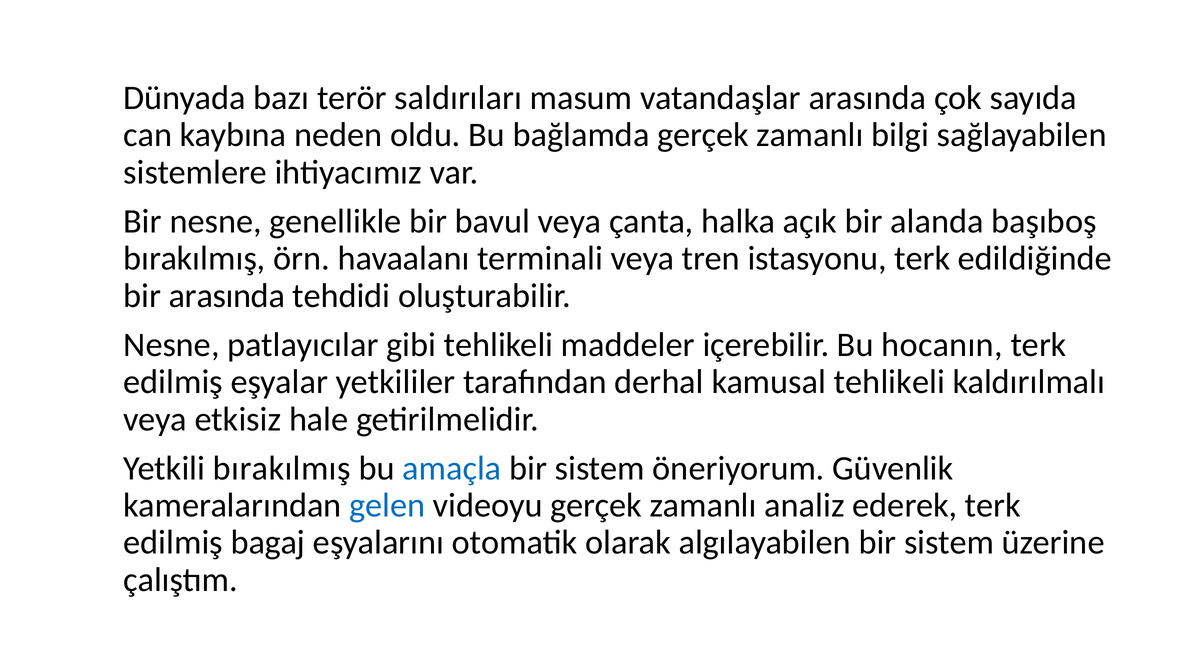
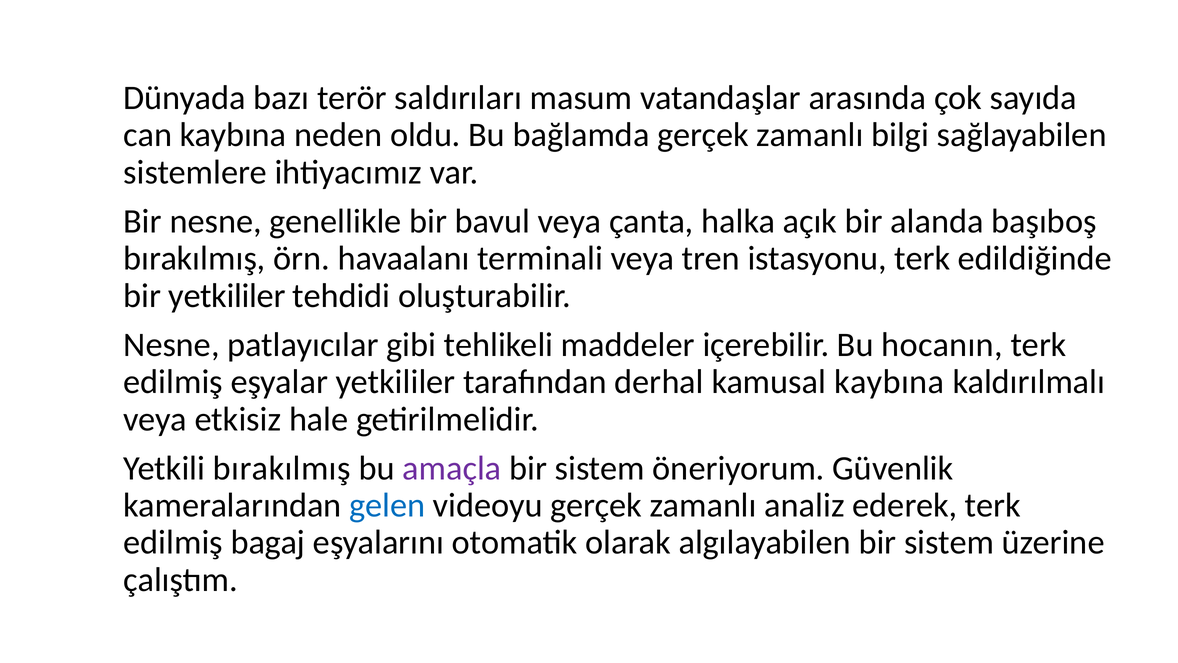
bir arasında: arasında -> yetkililer
kamusal tehlikeli: tehlikeli -> kaybına
amaçla colour: blue -> purple
